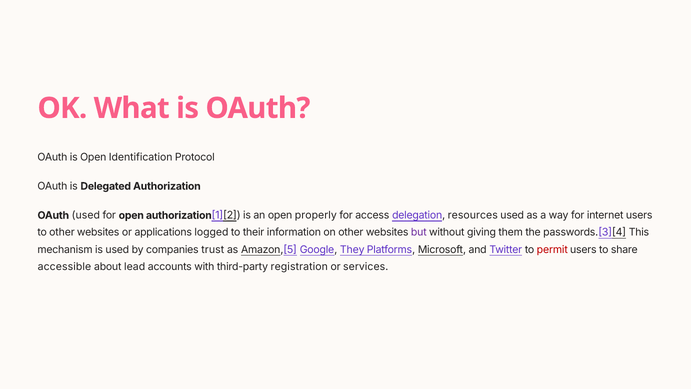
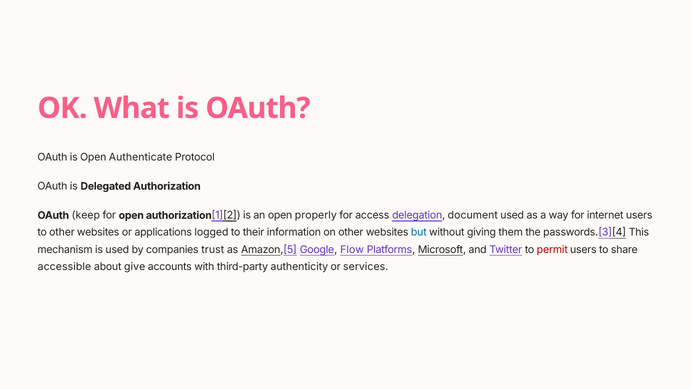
Identification: Identification -> Authenticate
OAuth used: used -> keep
resources: resources -> document
but colour: purple -> blue
They: They -> Flow
lead: lead -> give
registration: registration -> authenticity
